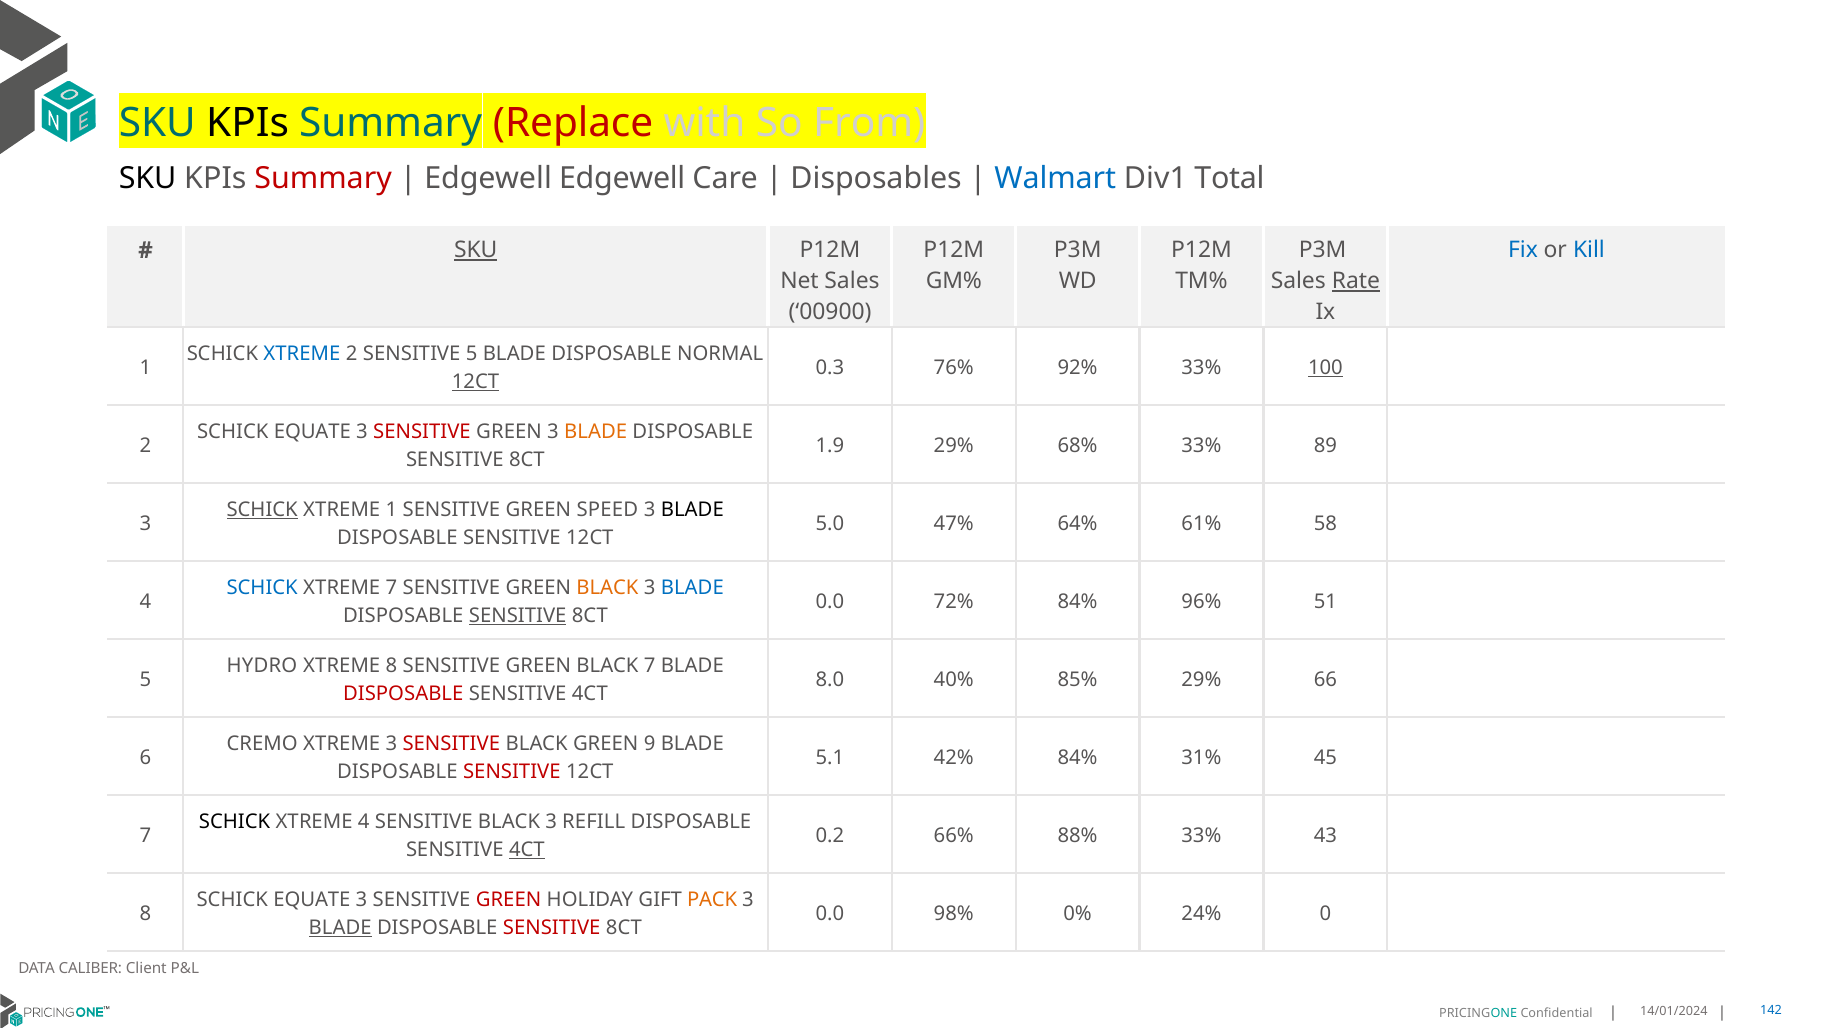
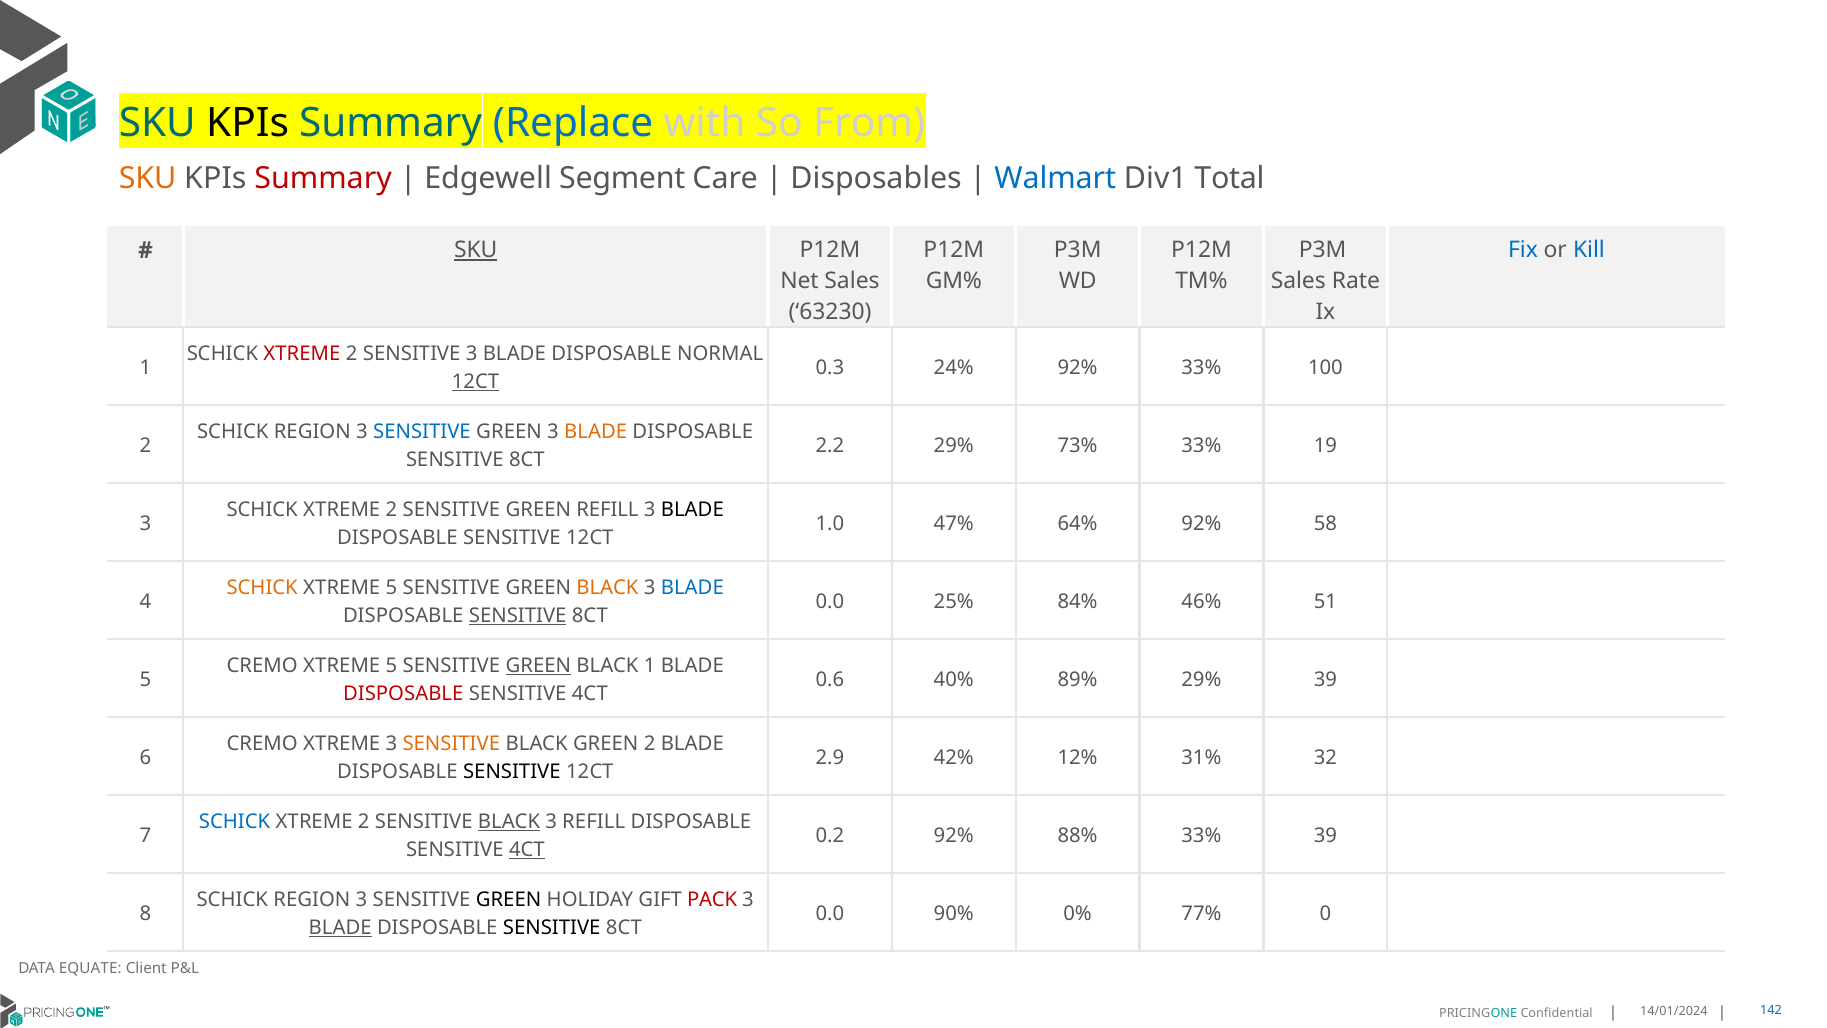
Replace colour: red -> blue
SKU at (148, 178) colour: black -> orange
Edgewell Edgewell: Edgewell -> Segment
Rate underline: present -> none
00900: 00900 -> 63230
XTREME at (302, 353) colour: blue -> red
SENSITIVE 5: 5 -> 3
76%: 76% -> 24%
100 underline: present -> none
EQUATE at (312, 431): EQUATE -> REGION
SENSITIVE at (422, 431) colour: red -> blue
1.9: 1.9 -> 2.2
68%: 68% -> 73%
89: 89 -> 19
SCHICK at (262, 509) underline: present -> none
1 at (391, 509): 1 -> 2
GREEN SPEED: SPEED -> REFILL
5.0: 5.0 -> 1.0
64% 61%: 61% -> 92%
SCHICK at (262, 587) colour: blue -> orange
7 at (391, 587): 7 -> 5
72%: 72% -> 25%
96%: 96% -> 46%
HYDRO at (262, 665): HYDRO -> CREMO
8 at (391, 665): 8 -> 5
GREEN at (538, 665) underline: none -> present
BLACK 7: 7 -> 1
8.0: 8.0 -> 0.6
85%: 85% -> 89%
29% 66: 66 -> 39
SENSITIVE at (451, 743) colour: red -> orange
GREEN 9: 9 -> 2
5.1: 5.1 -> 2.9
42% 84%: 84% -> 12%
45: 45 -> 32
SENSITIVE at (512, 771) colour: red -> black
SCHICK at (235, 821) colour: black -> blue
4 at (364, 821): 4 -> 2
BLACK at (509, 821) underline: none -> present
0.2 66%: 66% -> 92%
33% 43: 43 -> 39
EQUATE at (312, 899): EQUATE -> REGION
GREEN at (509, 899) colour: red -> black
PACK colour: orange -> red
98%: 98% -> 90%
24%: 24% -> 77%
SENSITIVE at (552, 927) colour: red -> black
CALIBER: CALIBER -> EQUATE
